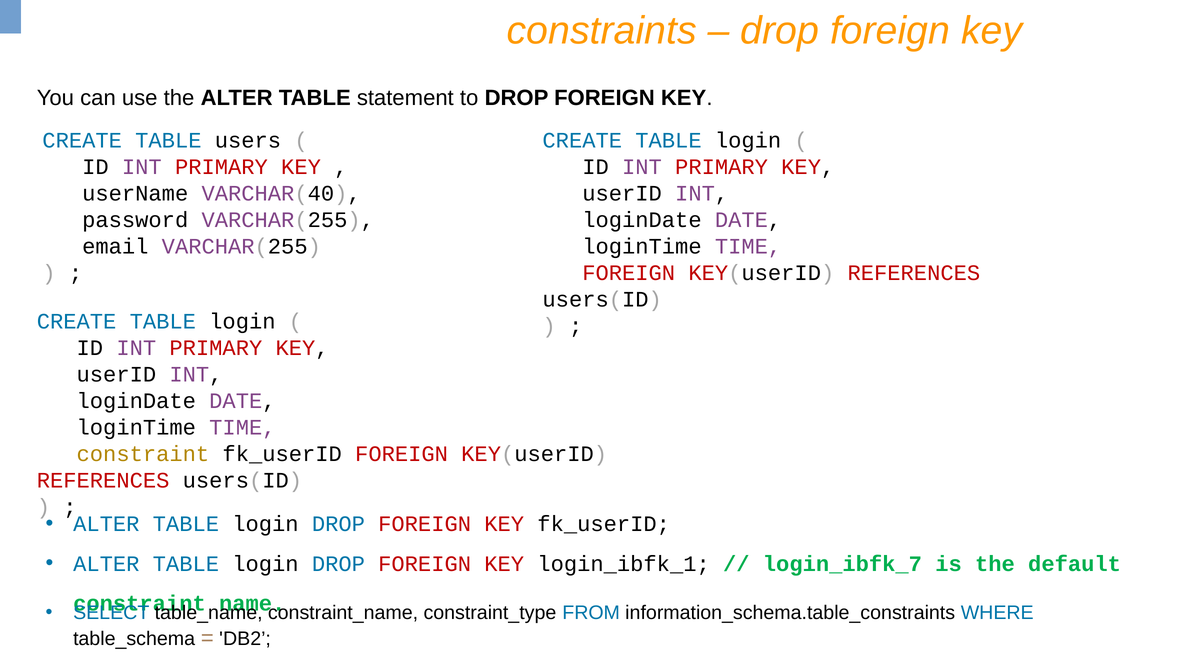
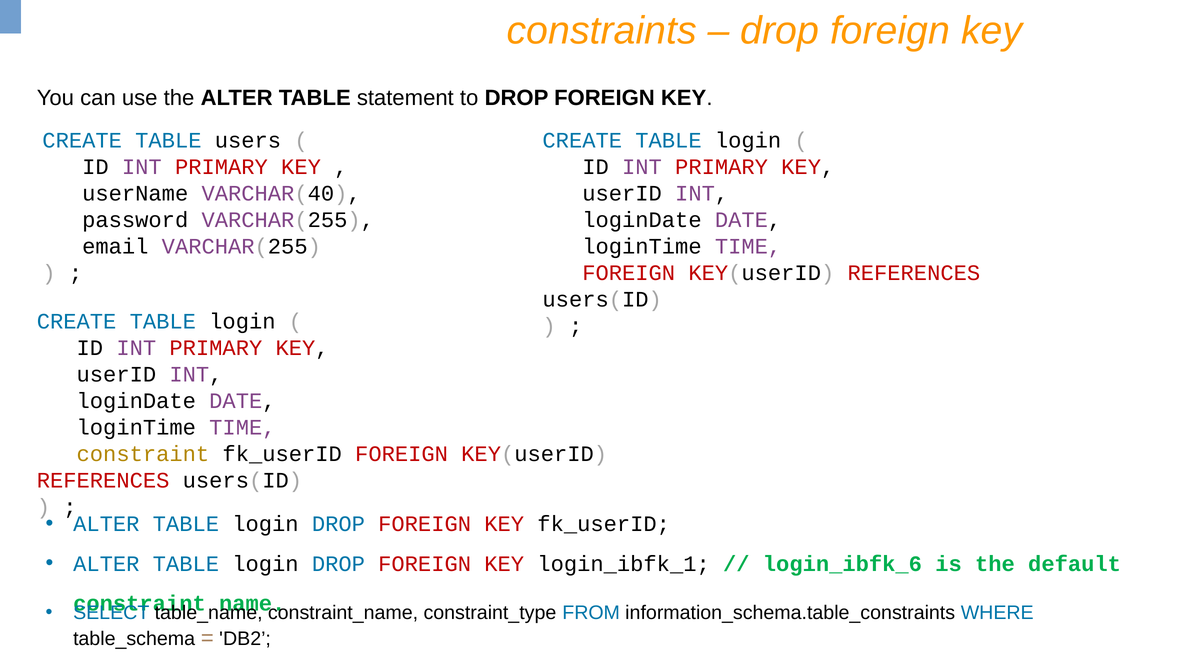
login_ibfk_7: login_ibfk_7 -> login_ibfk_6
